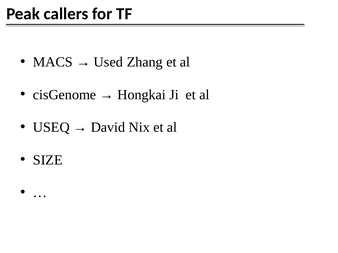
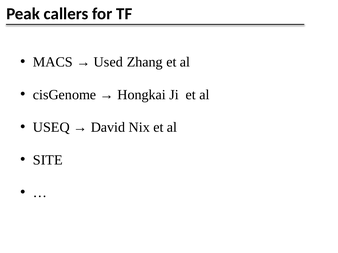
SIZE: SIZE -> SITE
